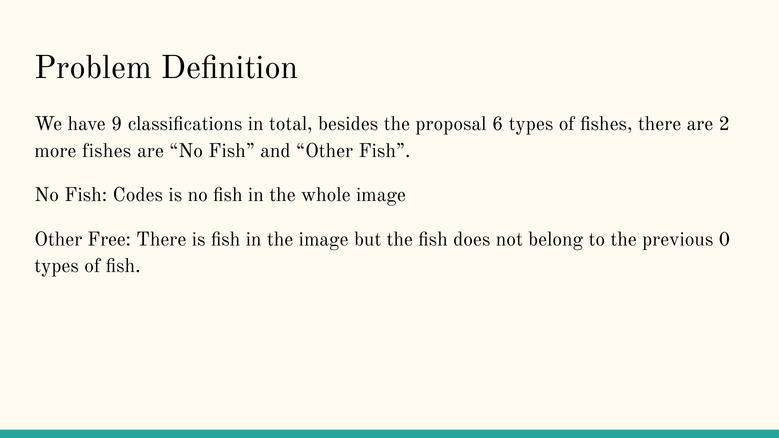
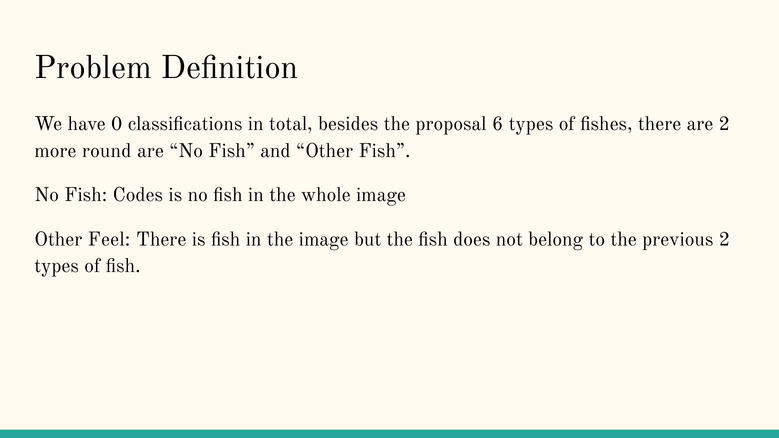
9: 9 -> 0
more fishes: fishes -> round
Free: Free -> Feel
previous 0: 0 -> 2
